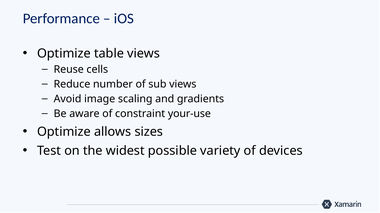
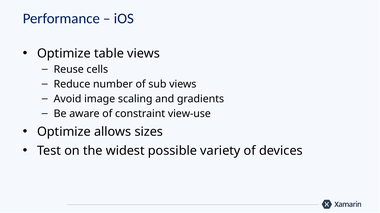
your-use: your-use -> view-use
